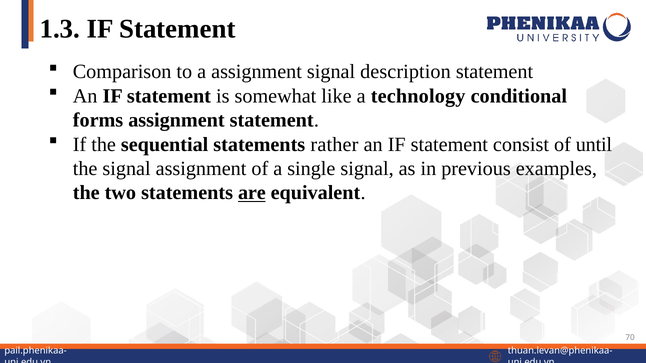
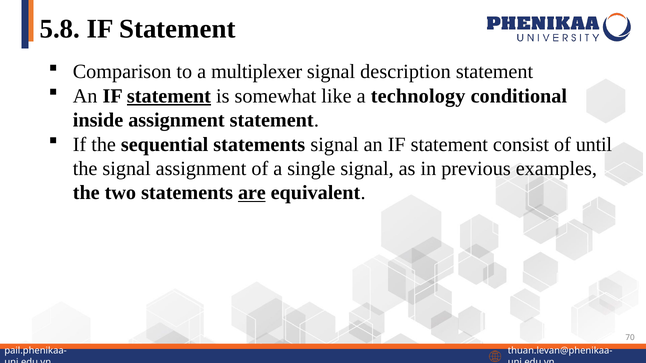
1.3: 1.3 -> 5.8
a assignment: assignment -> multiplexer
statement at (169, 96) underline: none -> present
forms: forms -> inside
statements rather: rather -> signal
